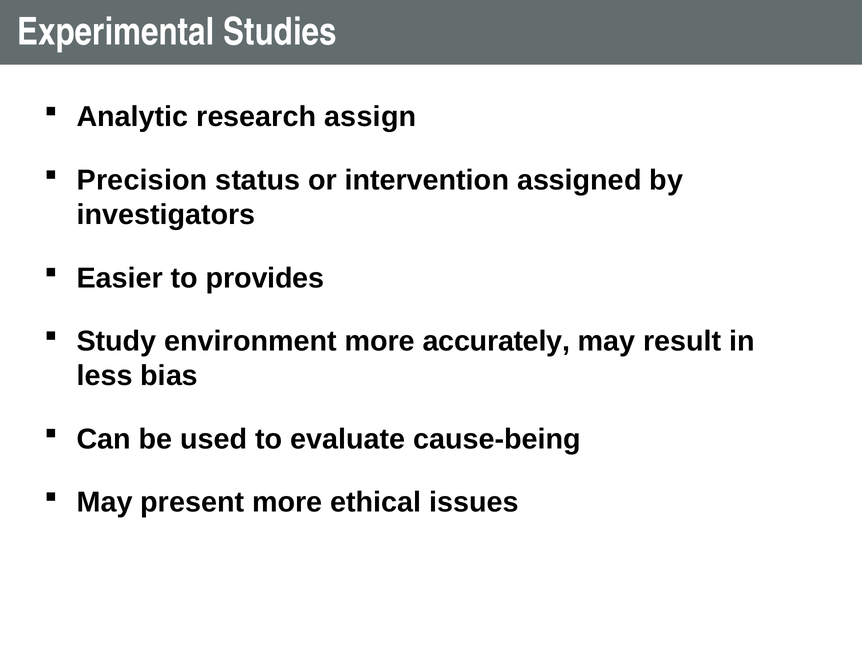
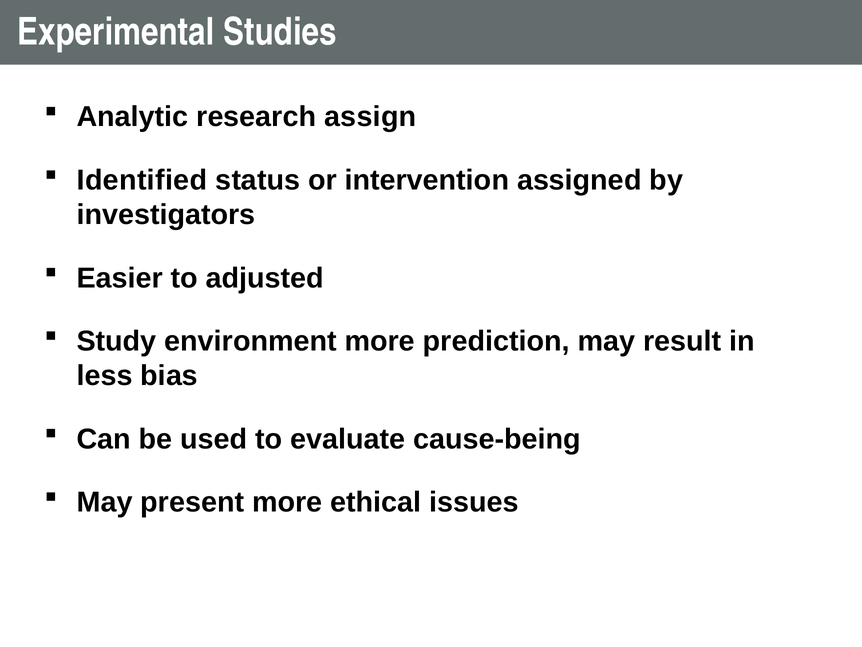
Precision: Precision -> Identified
provides: provides -> adjusted
accurately: accurately -> prediction
